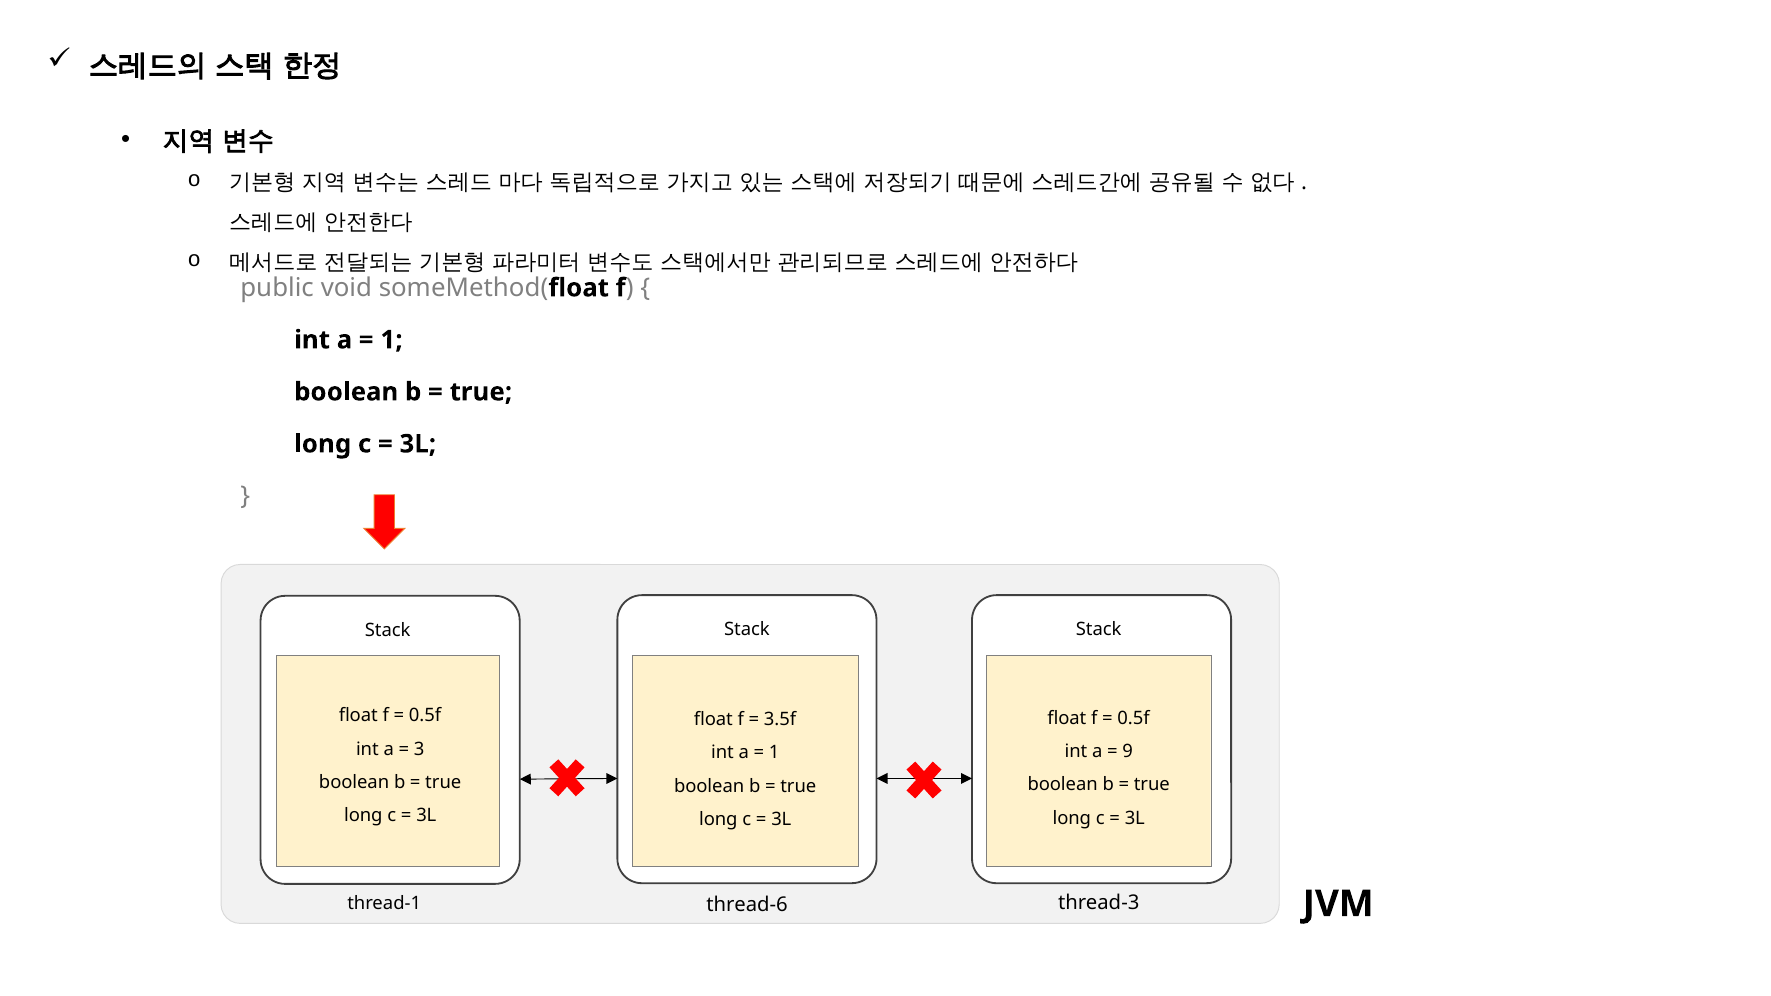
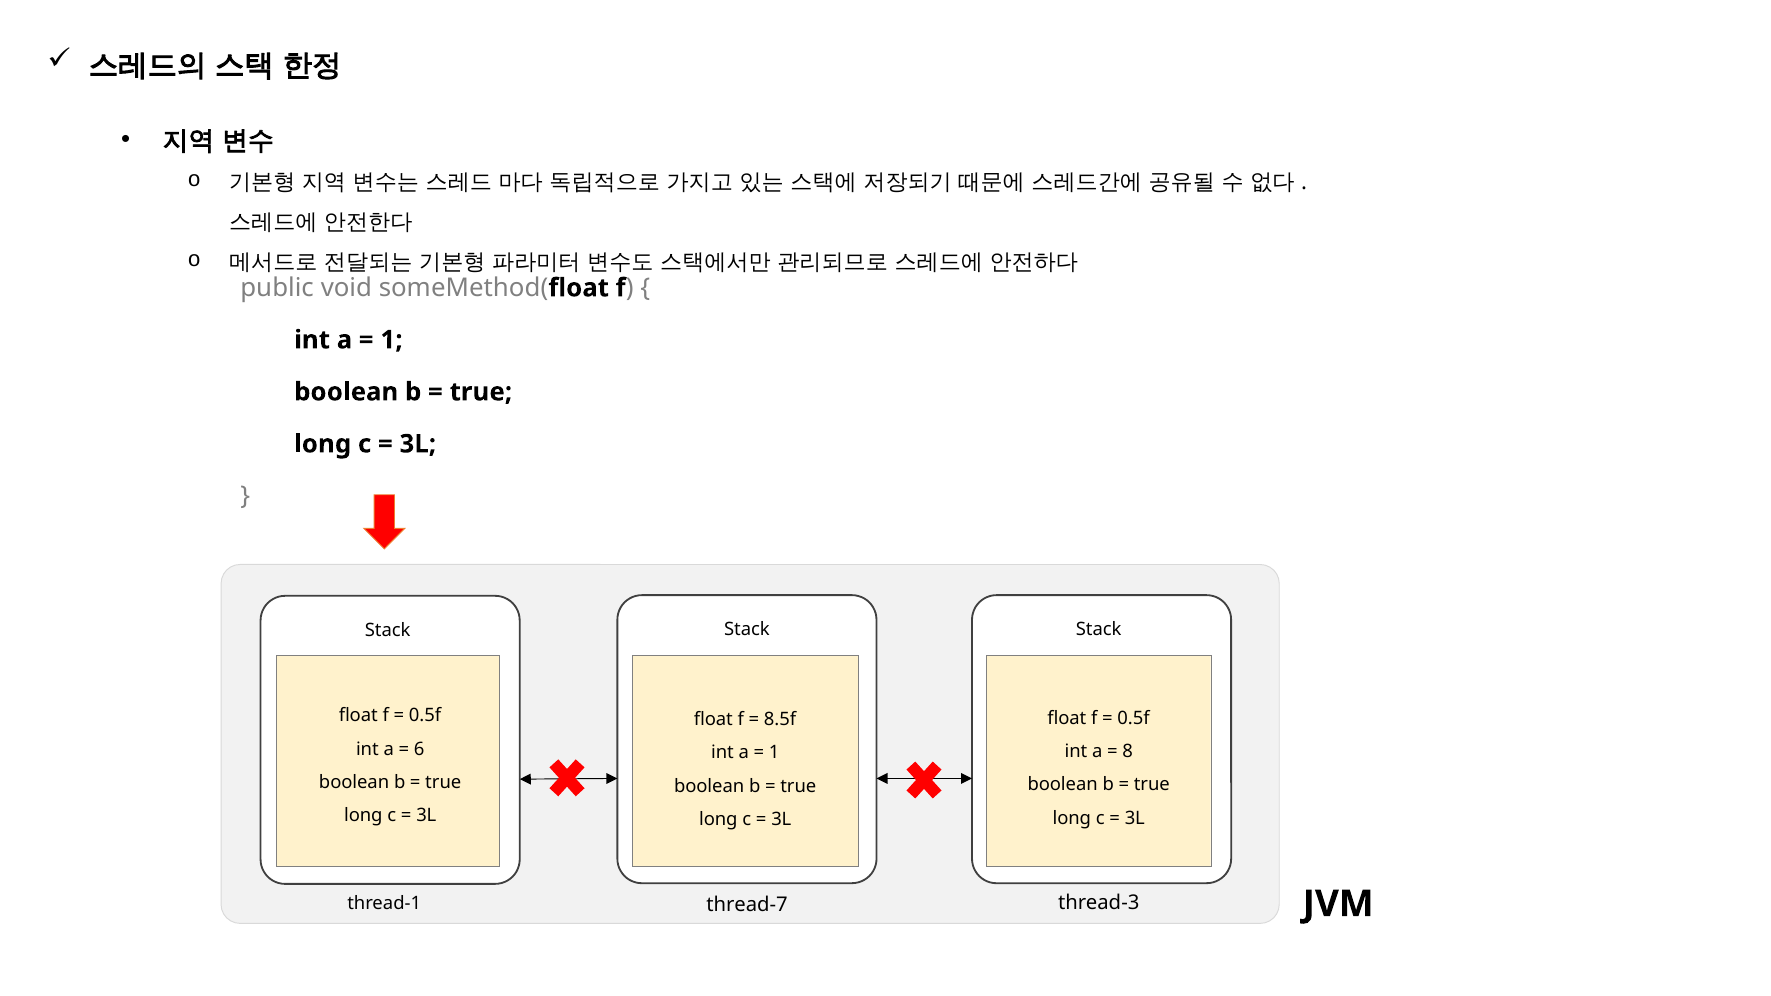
3.5f: 3.5f -> 8.5f
3: 3 -> 6
9: 9 -> 8
thread-6: thread-6 -> thread-7
